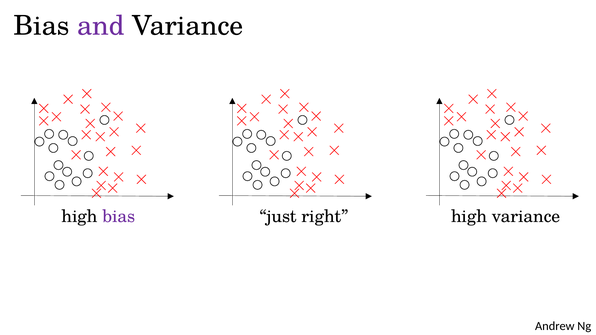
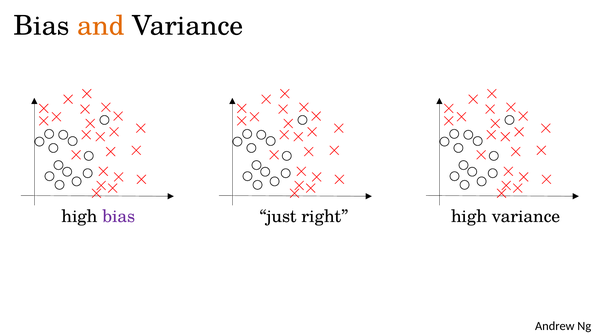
and colour: purple -> orange
